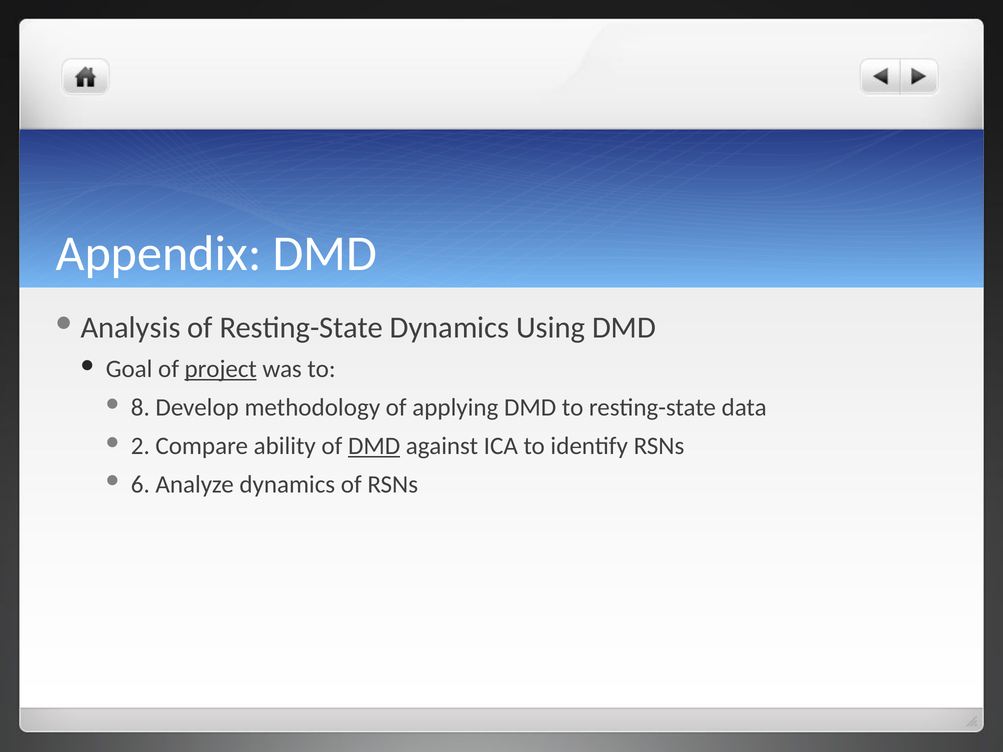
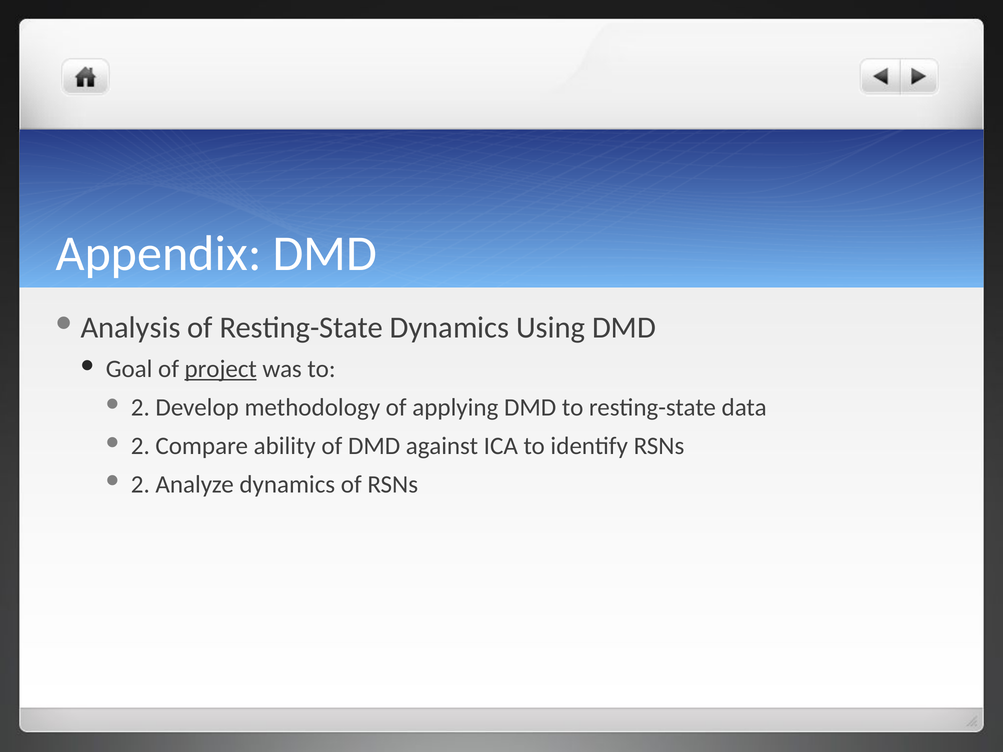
8 at (140, 408): 8 -> 2
DMD at (374, 446) underline: present -> none
6 at (140, 485): 6 -> 2
